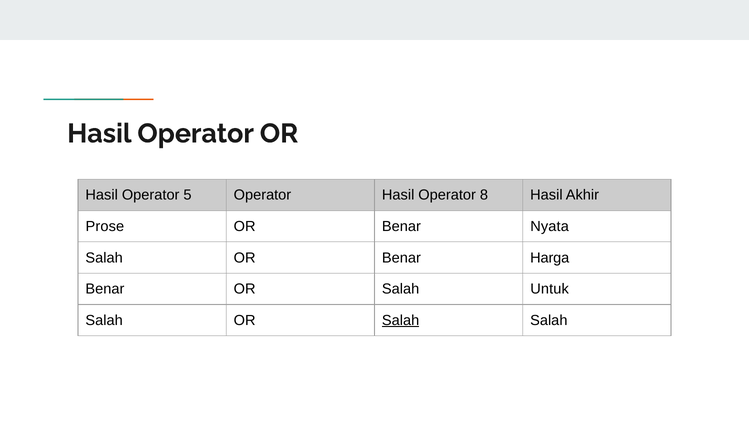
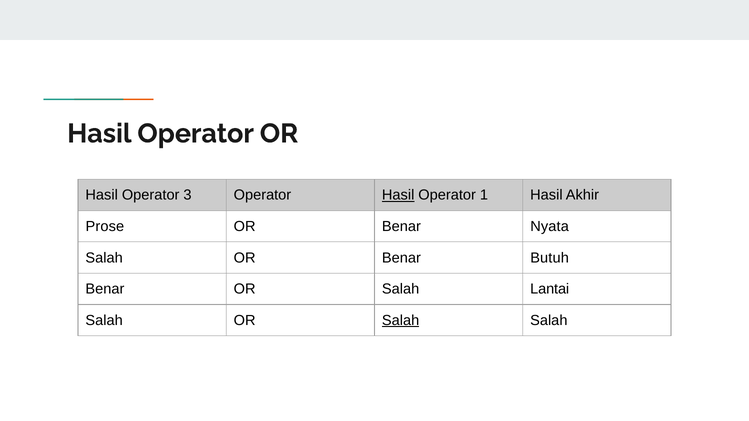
5: 5 -> 3
Hasil at (398, 195) underline: none -> present
8: 8 -> 1
Harga: Harga -> Butuh
Untuk: Untuk -> Lantai
